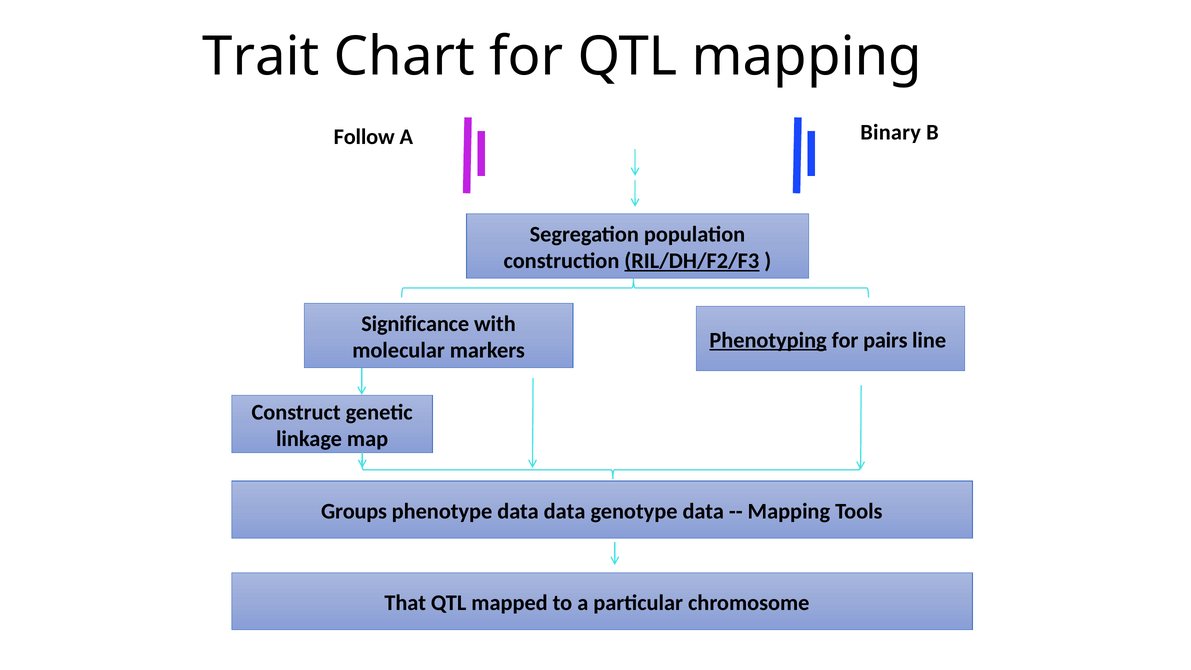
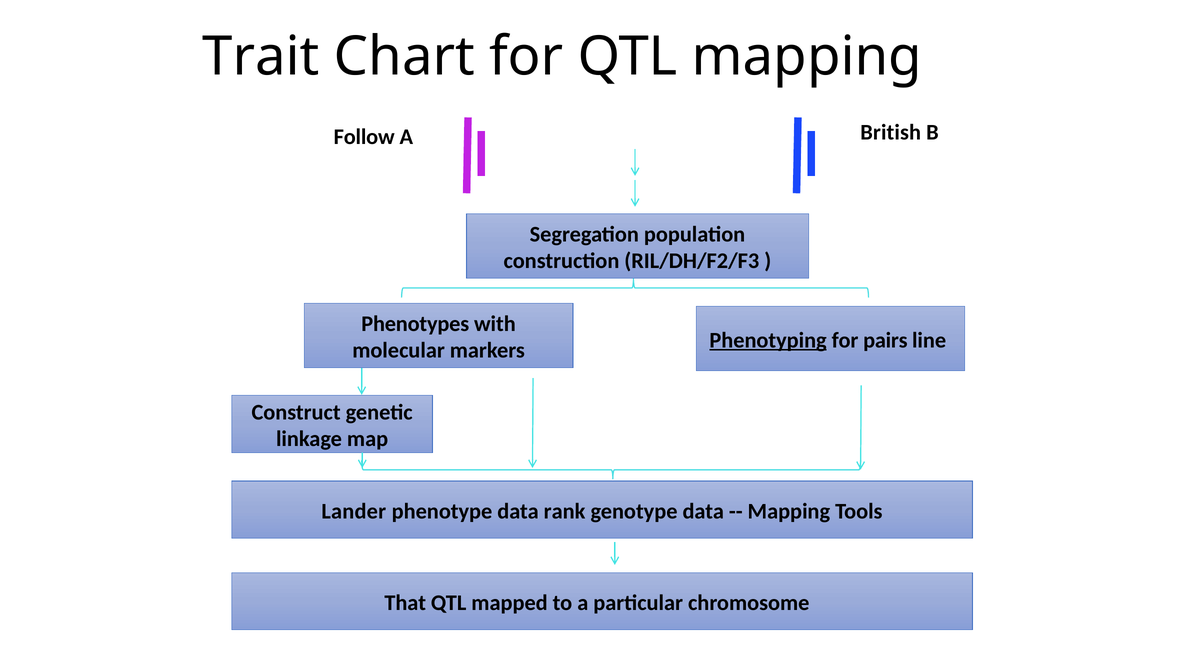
Binary: Binary -> British
RIL/DH/F2/F3 underline: present -> none
Significance: Significance -> Phenotypes
Groups: Groups -> Lander
data data: data -> rank
